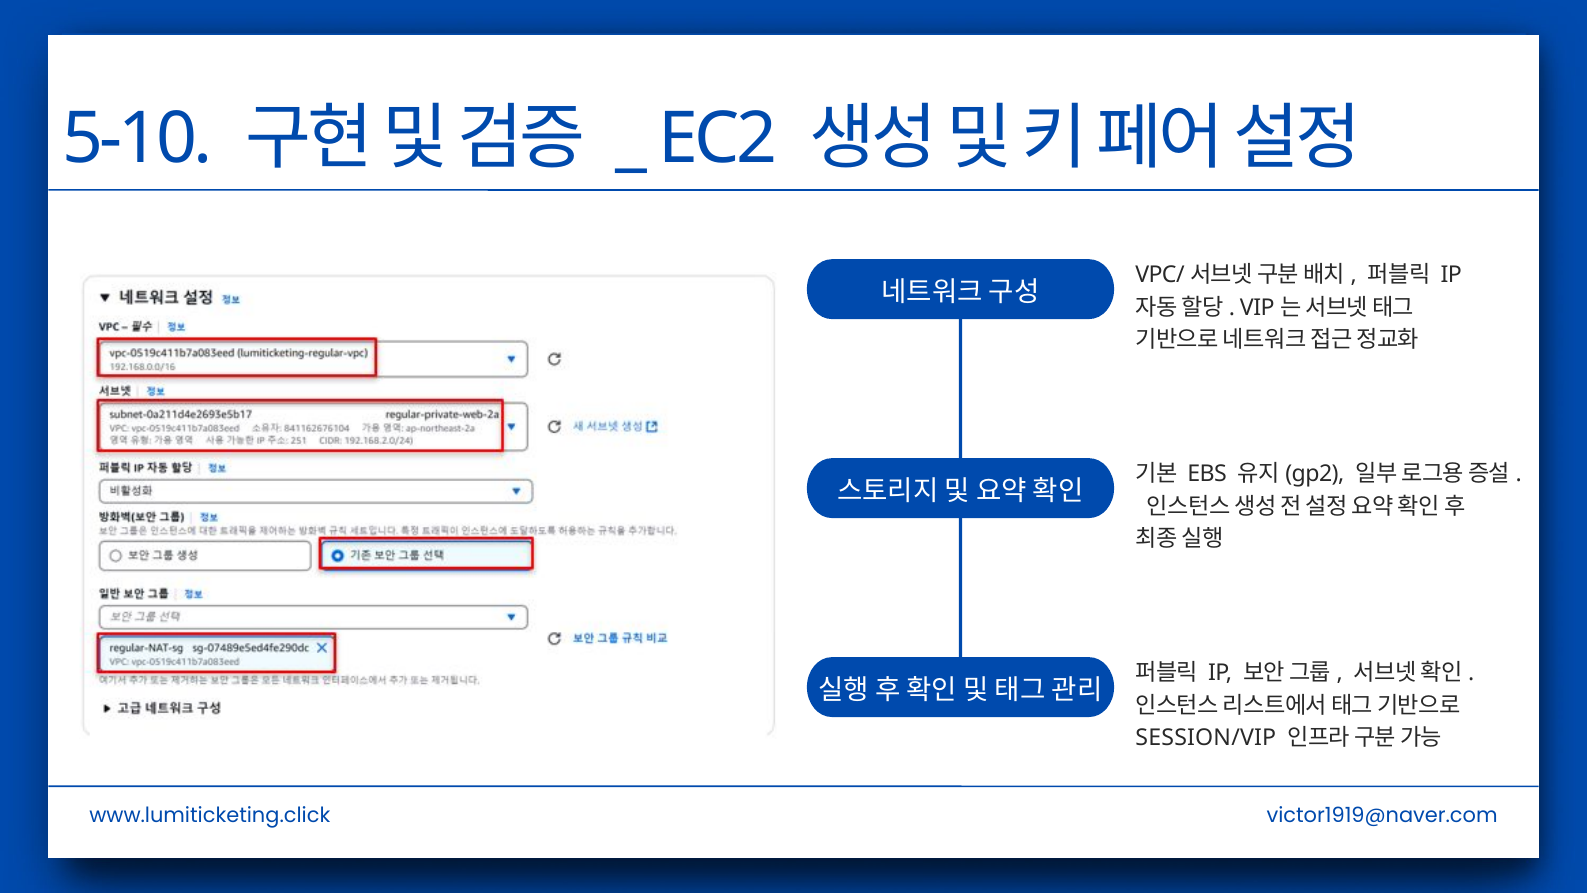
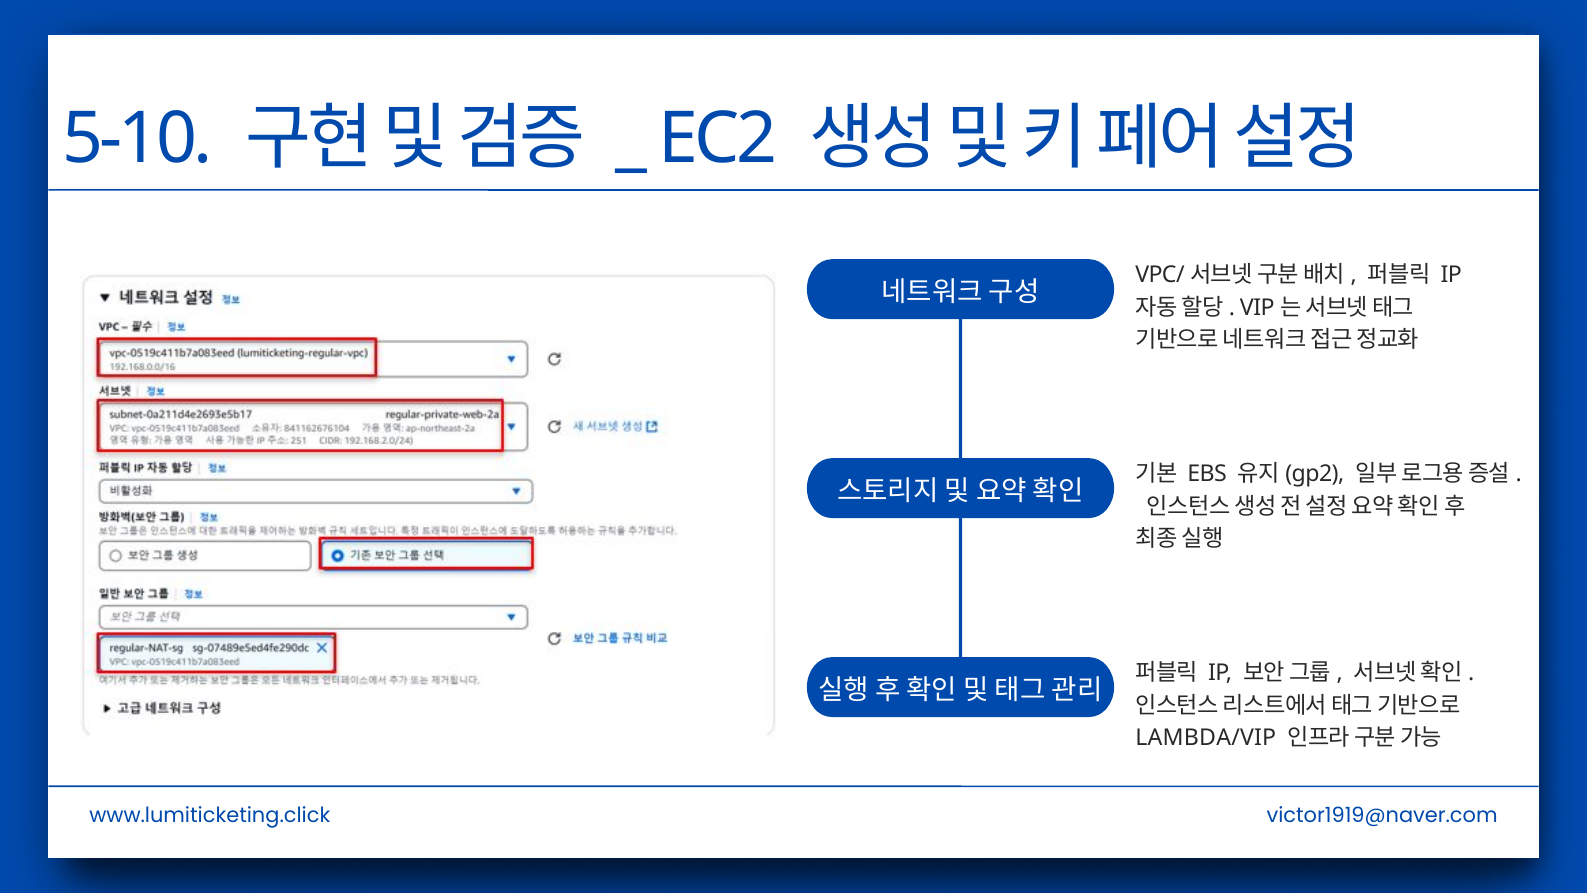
SESSION/VIP: SESSION/VIP -> LAMBDA/VIP
